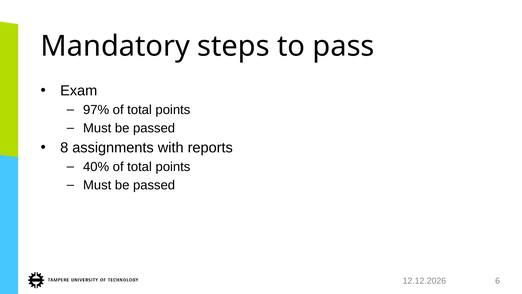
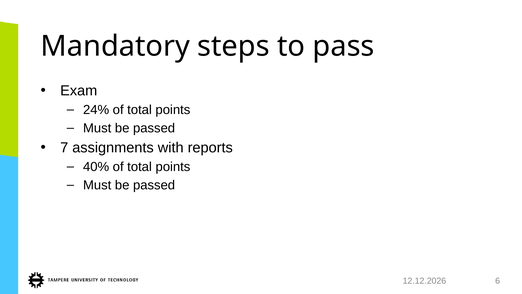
97%: 97% -> 24%
8: 8 -> 7
